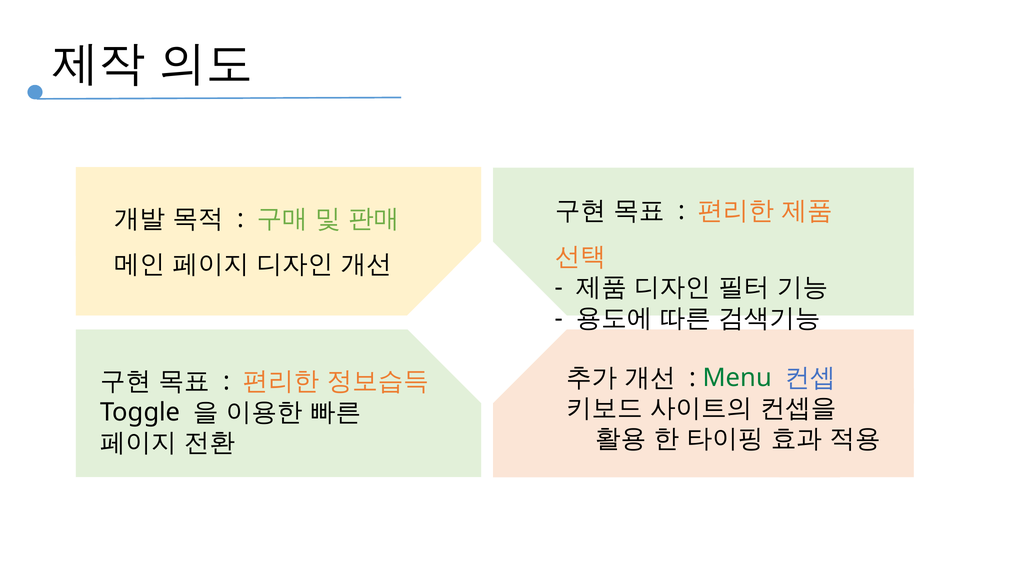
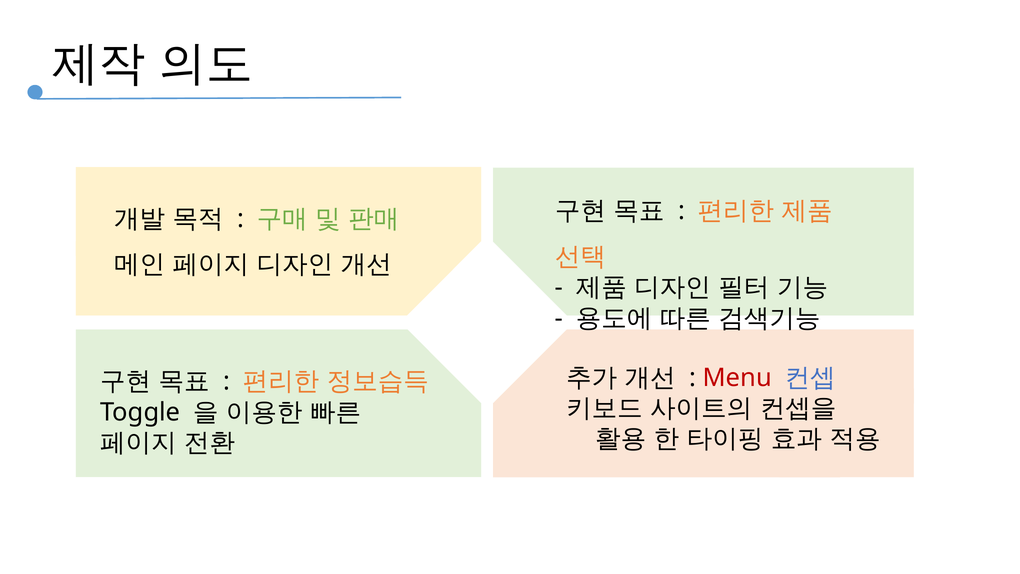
Menu colour: green -> red
